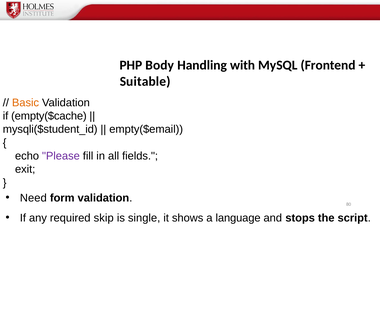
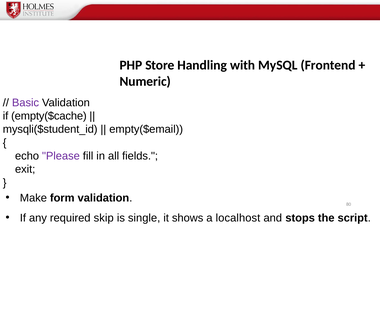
Body: Body -> Store
Suitable: Suitable -> Numeric
Basic colour: orange -> purple
Need: Need -> Make
language: language -> localhost
